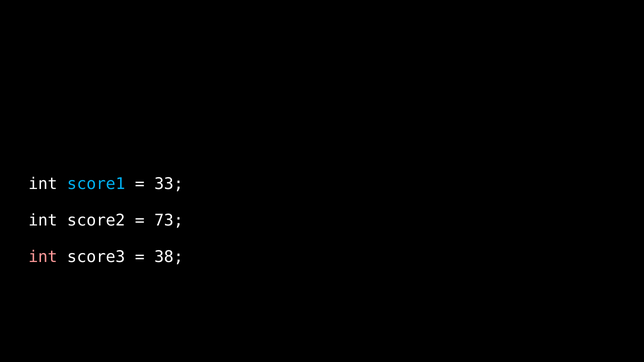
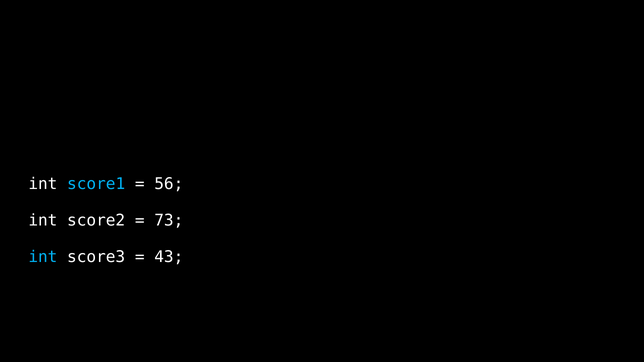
33: 33 -> 56
int at (43, 257) colour: pink -> light blue
38: 38 -> 43
